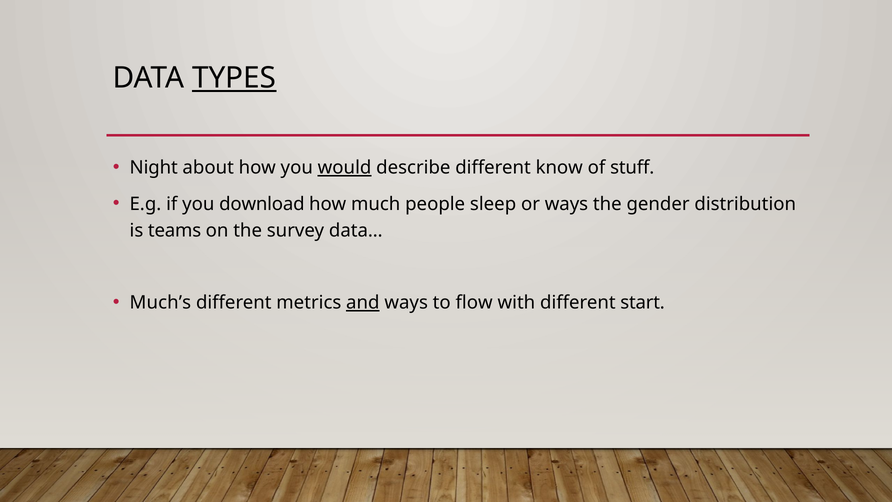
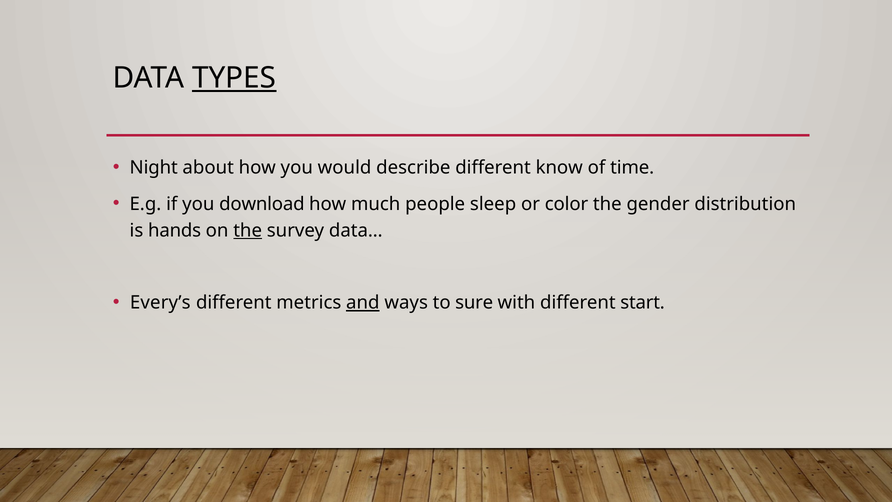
would underline: present -> none
stuff: stuff -> time
or ways: ways -> color
teams: teams -> hands
the at (248, 231) underline: none -> present
Much’s: Much’s -> Every’s
flow: flow -> sure
